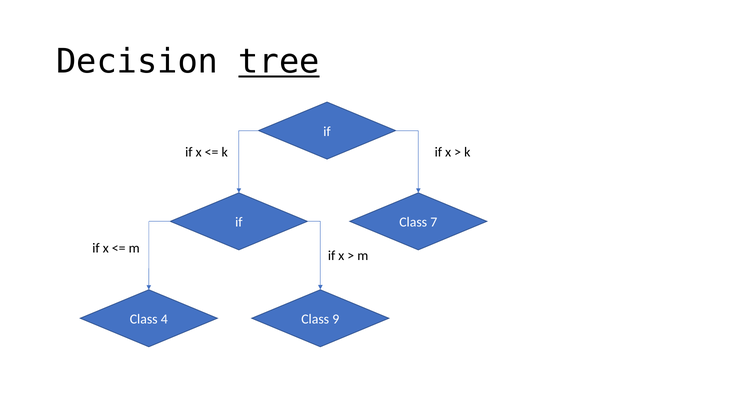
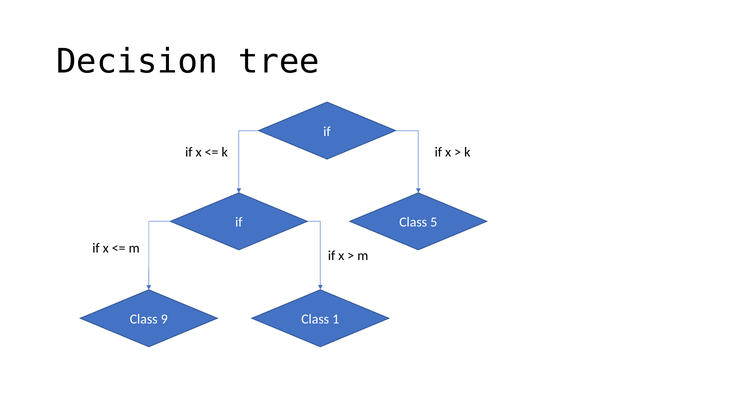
tree underline: present -> none
7: 7 -> 5
4: 4 -> 9
9: 9 -> 1
